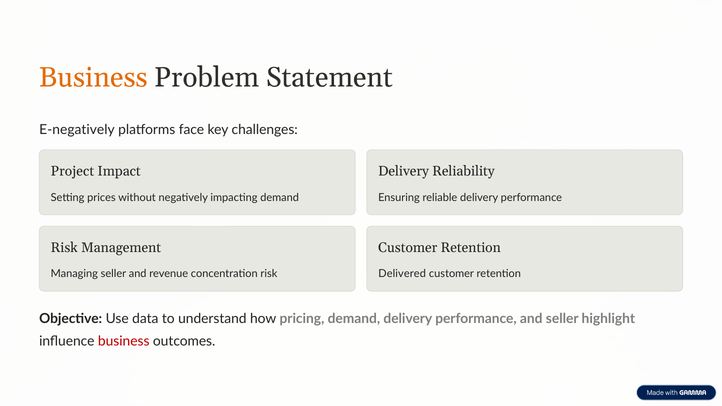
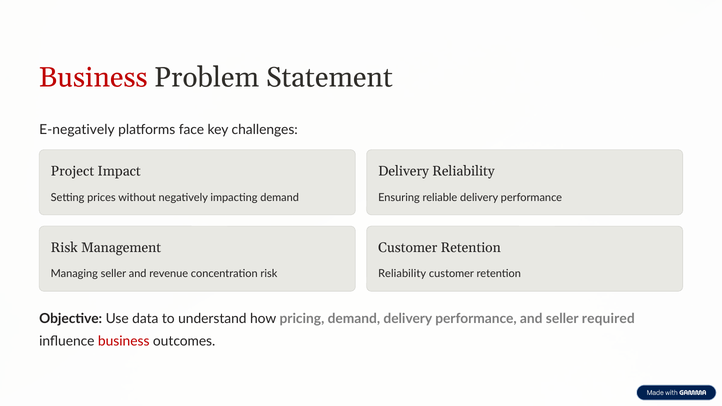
Business at (93, 77) colour: orange -> red
Delivered at (402, 274): Delivered -> Reliability
highlight: highlight -> required
